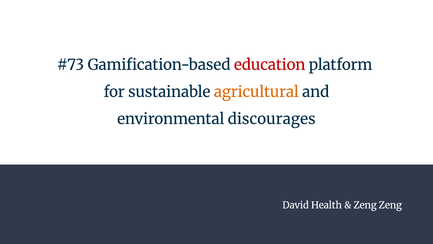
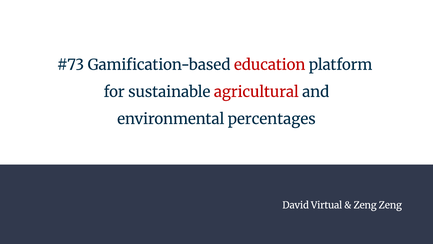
agricultural colour: orange -> red
discourages: discourages -> percentages
Health: Health -> Virtual
